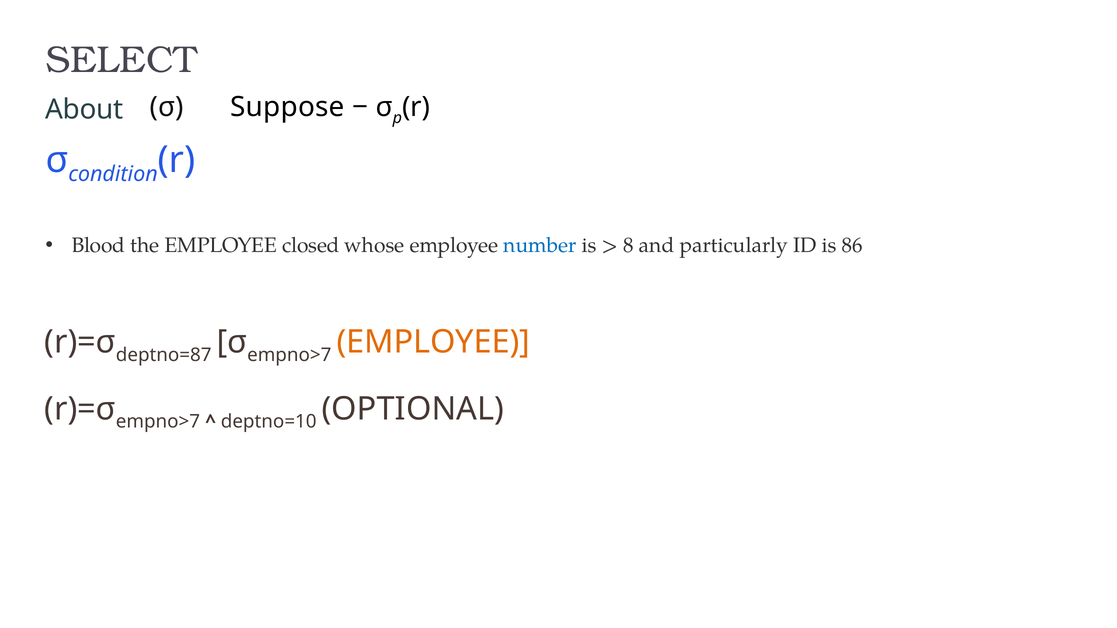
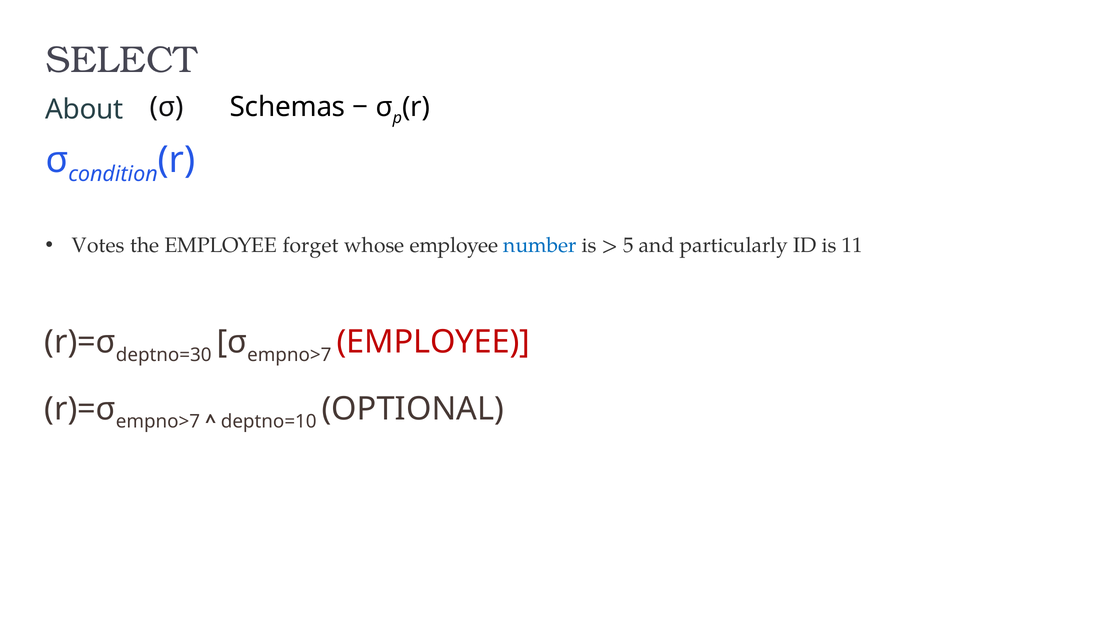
Suppose: Suppose -> Schemas
Blood: Blood -> Votes
closed: closed -> forget
8: 8 -> 5
86: 86 -> 11
deptno=87: deptno=87 -> deptno=30
EMPLOYEE at (433, 342) colour: orange -> red
